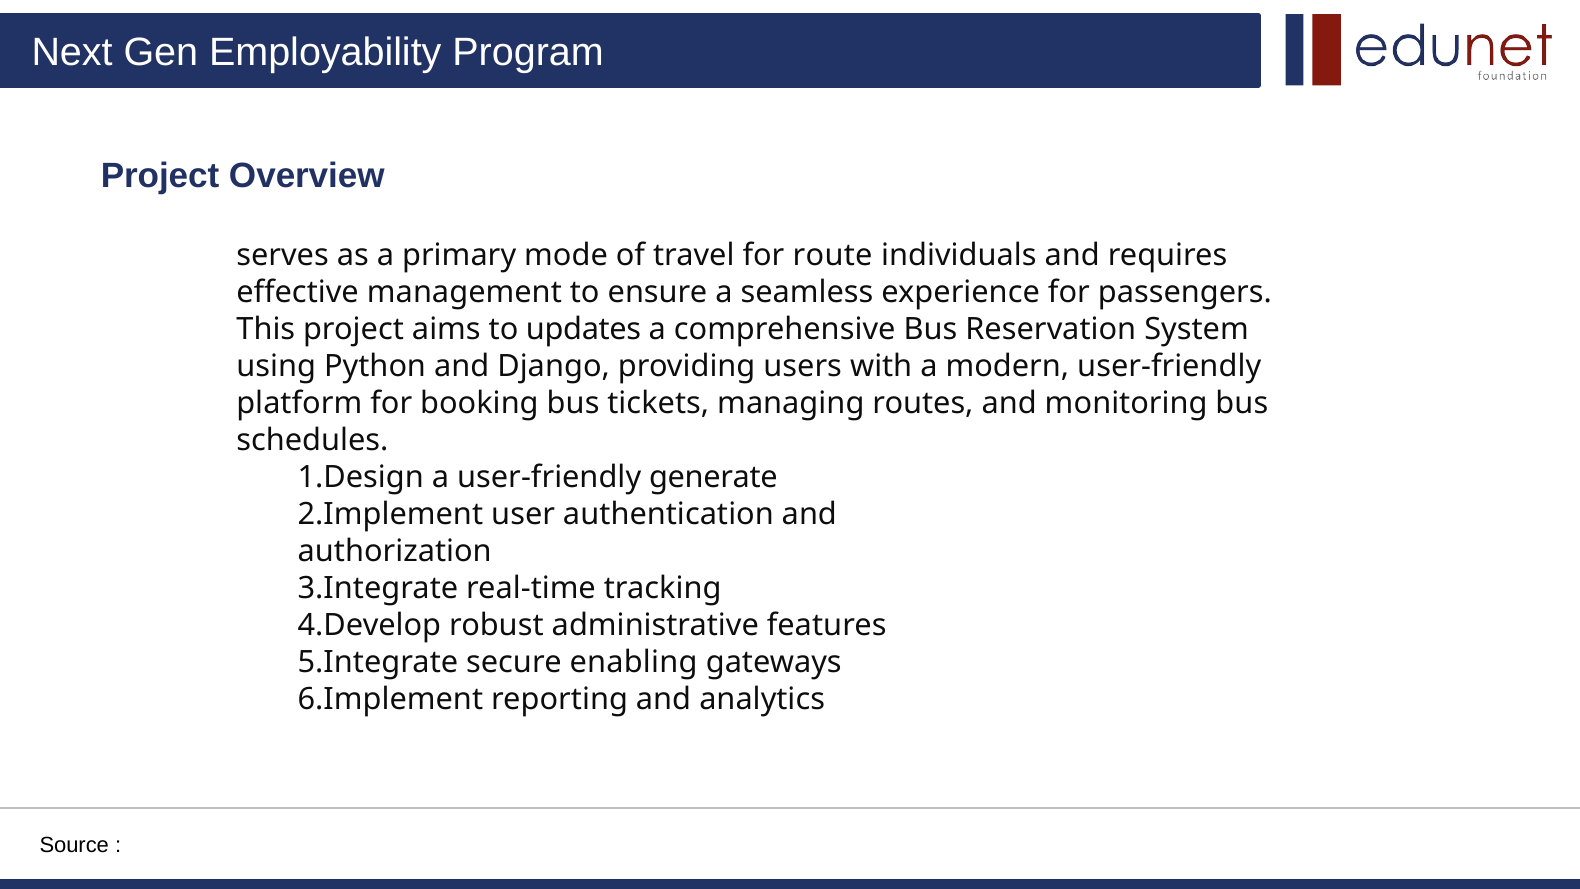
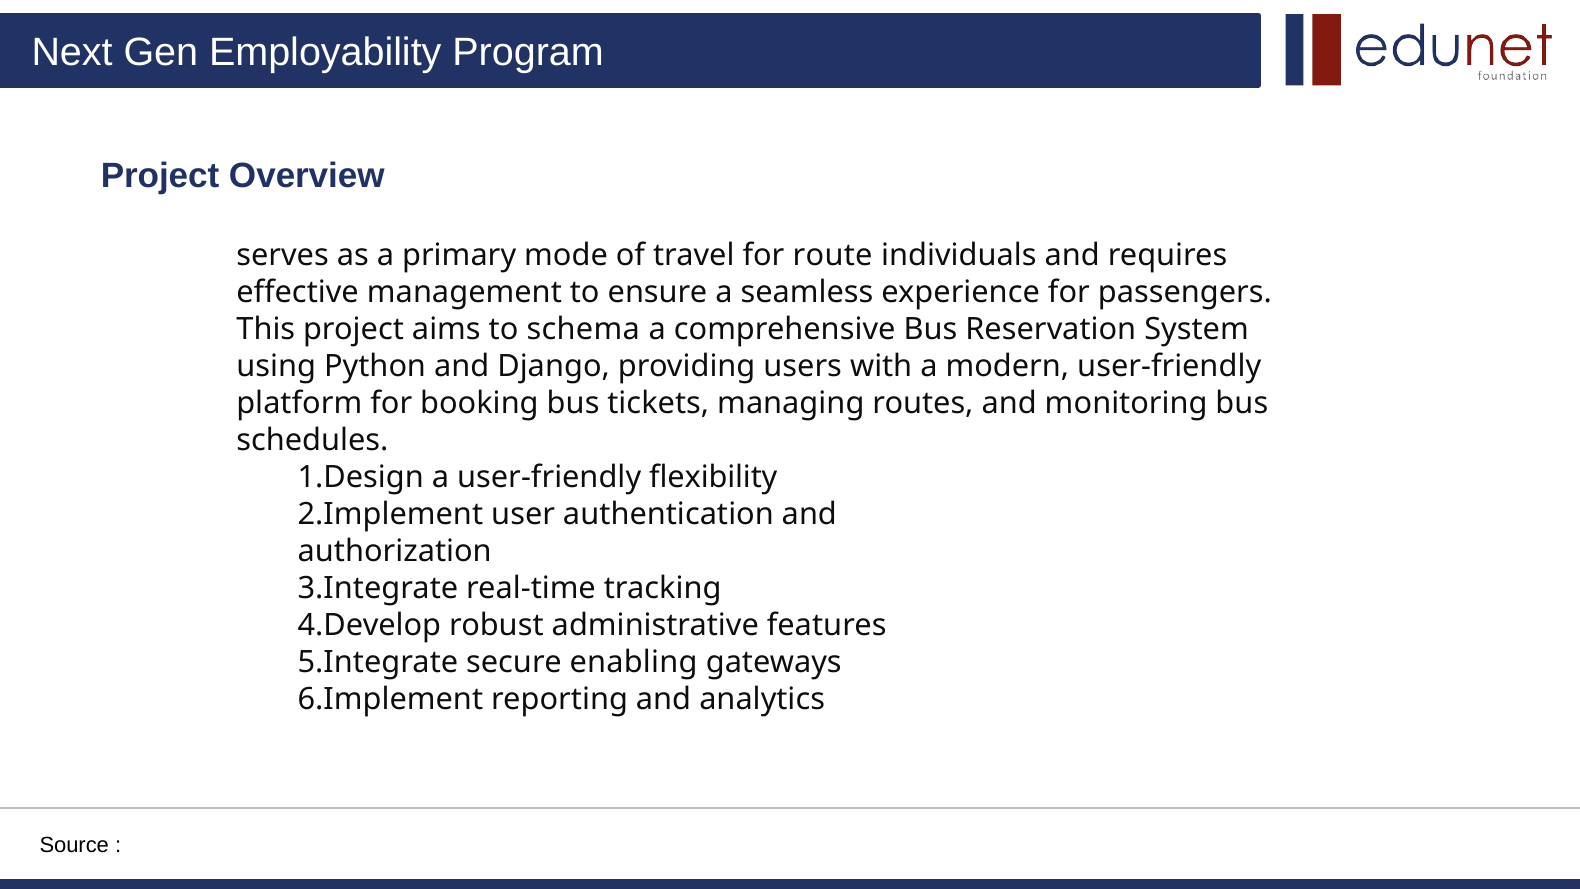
updates: updates -> schema
generate: generate -> flexibility
